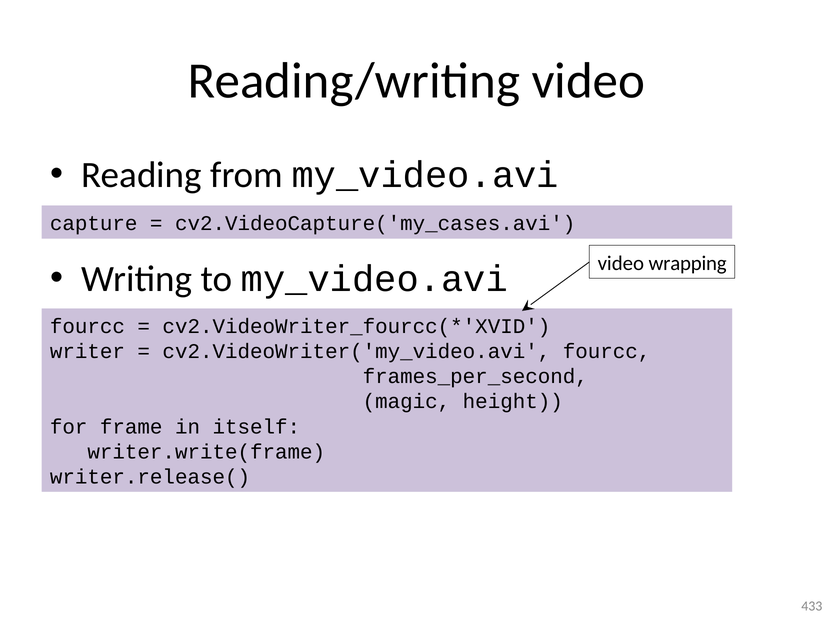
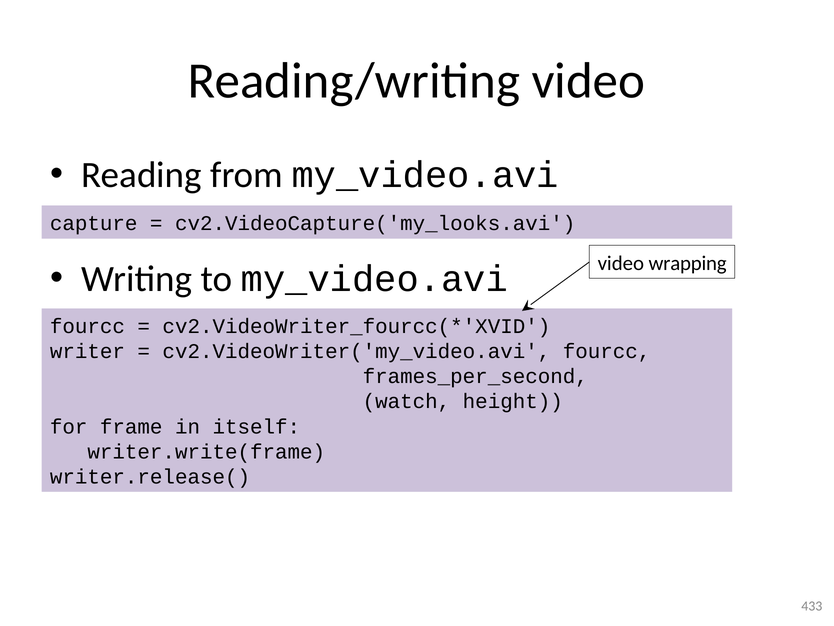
cv2.VideoCapture('my_cases.avi: cv2.VideoCapture('my_cases.avi -> cv2.VideoCapture('my_looks.avi
magic: magic -> watch
